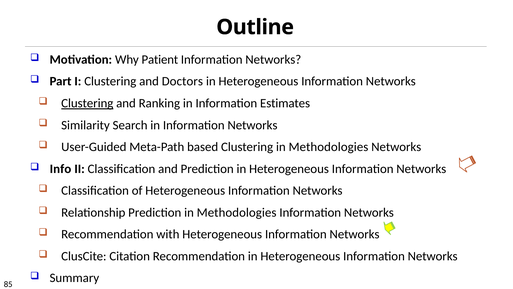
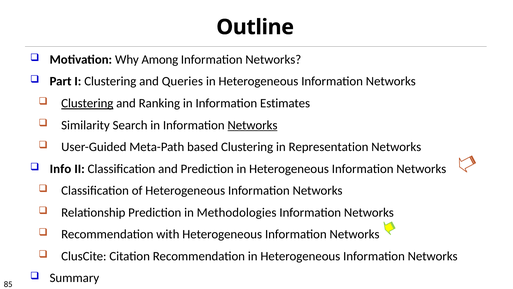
Patient: Patient -> Among
Doctors: Doctors -> Queries
Networks at (252, 125) underline: none -> present
Clustering in Methodologies: Methodologies -> Representation
